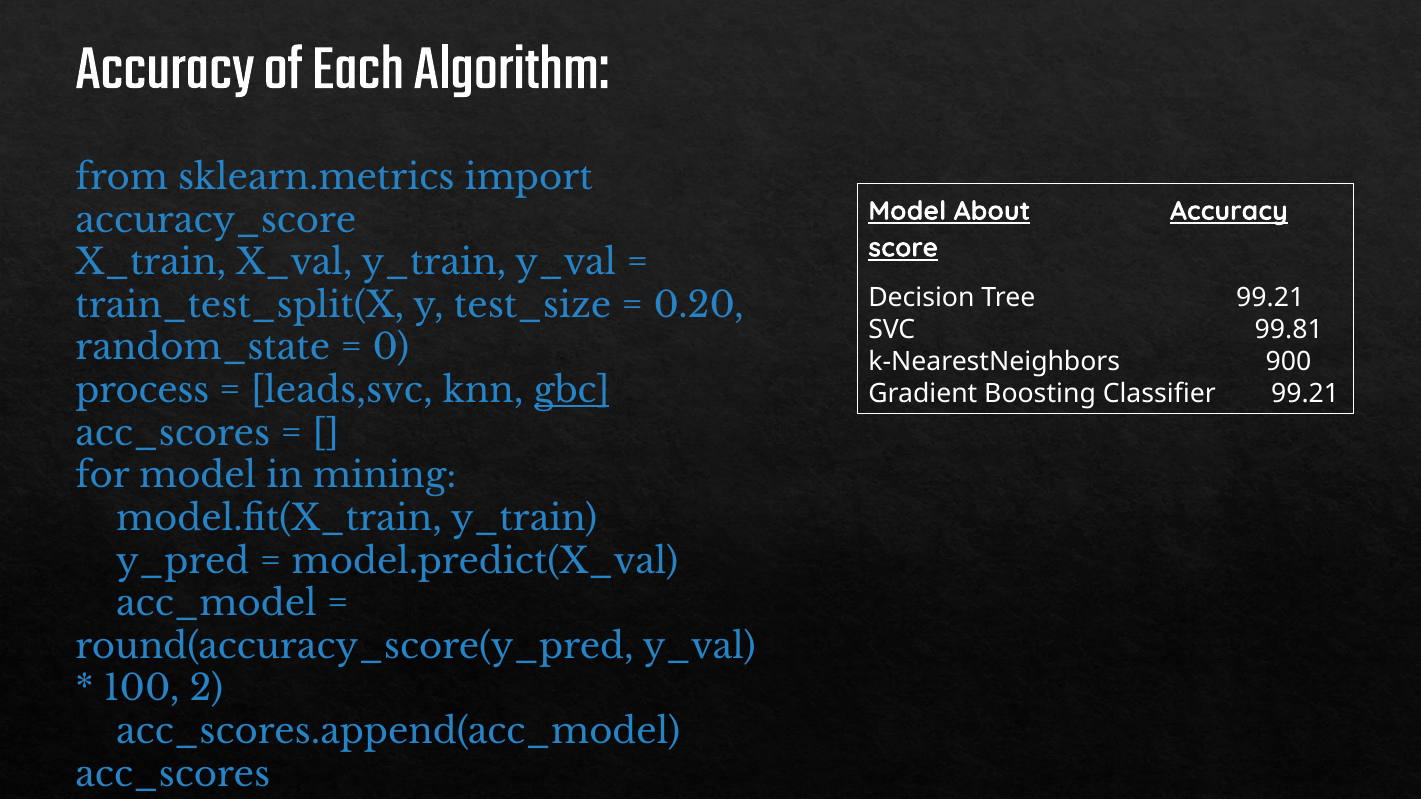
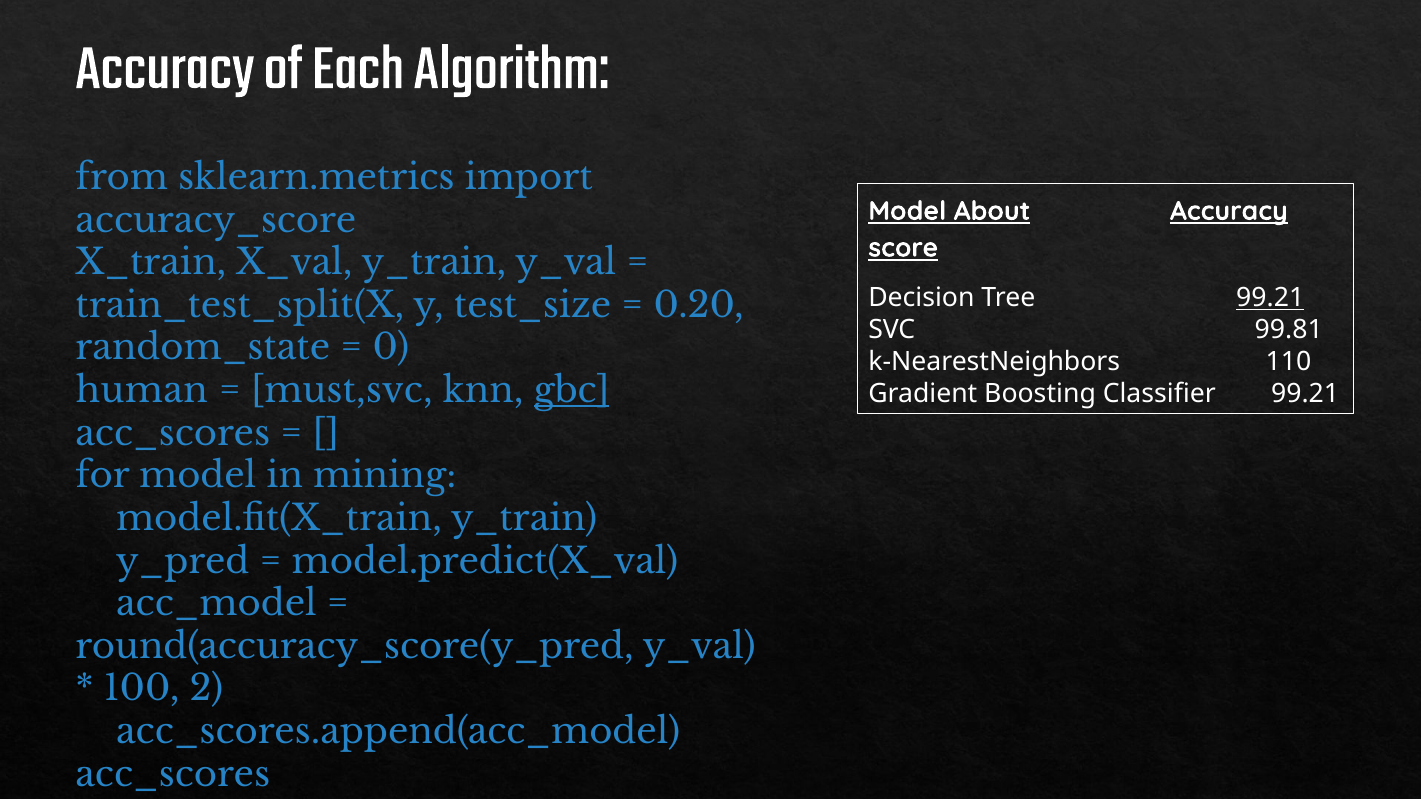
99.21 at (1270, 298) underline: none -> present
900: 900 -> 110
process: process -> human
leads,svc: leads,svc -> must,svc
